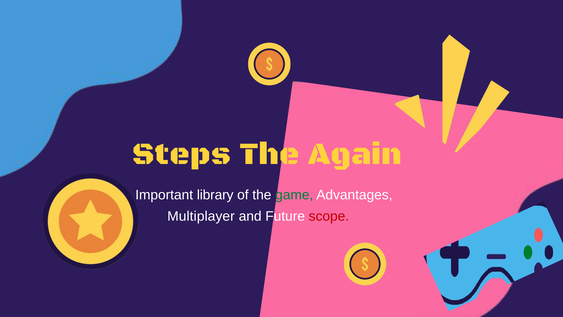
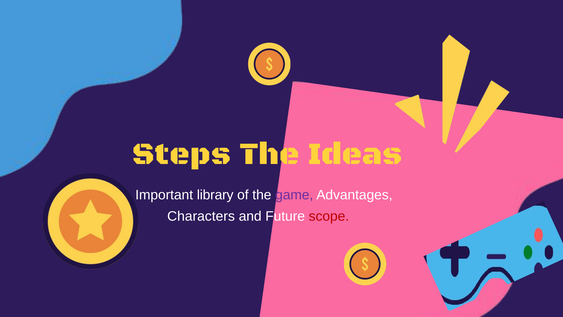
Again: Again -> Ideas
game colour: green -> purple
Multiplayer: Multiplayer -> Characters
